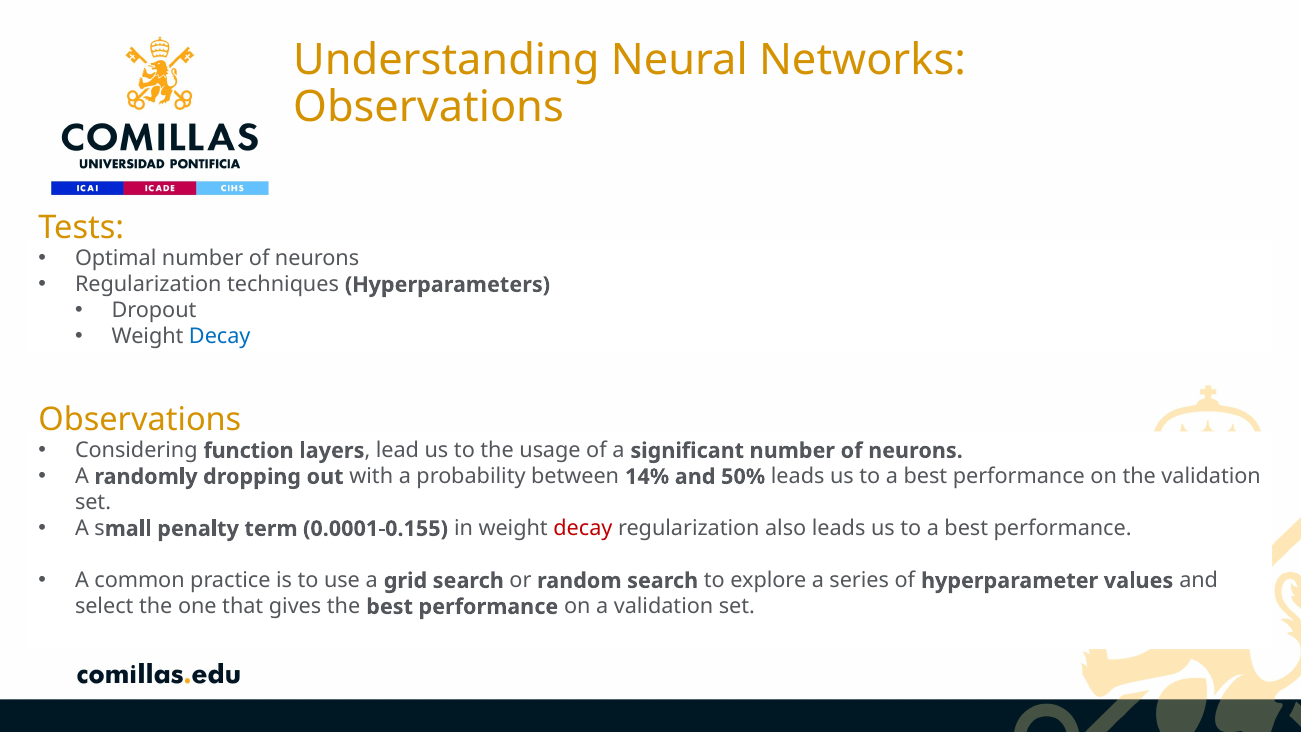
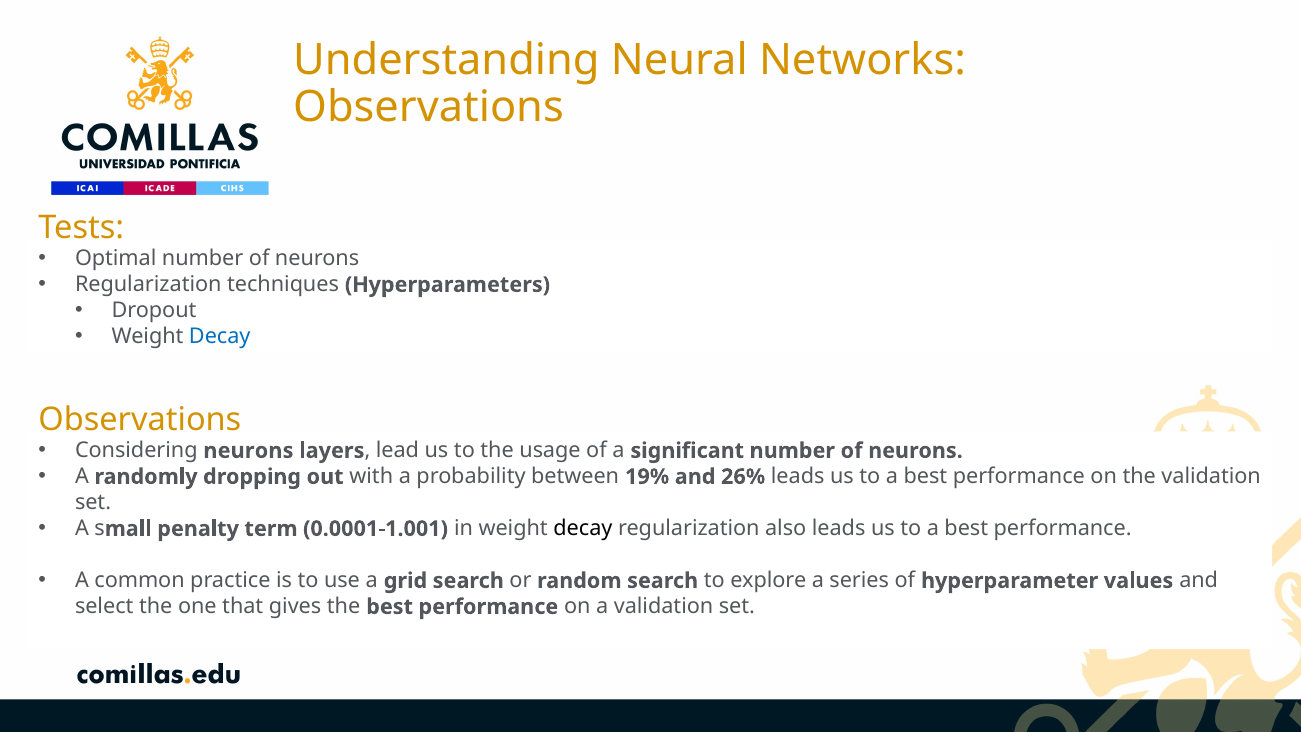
Considering function: function -> neurons
14%: 14% -> 19%
50%: 50% -> 26%
0.0001-0.155: 0.0001-0.155 -> 0.0001-1.001
decay at (583, 529) colour: red -> black
